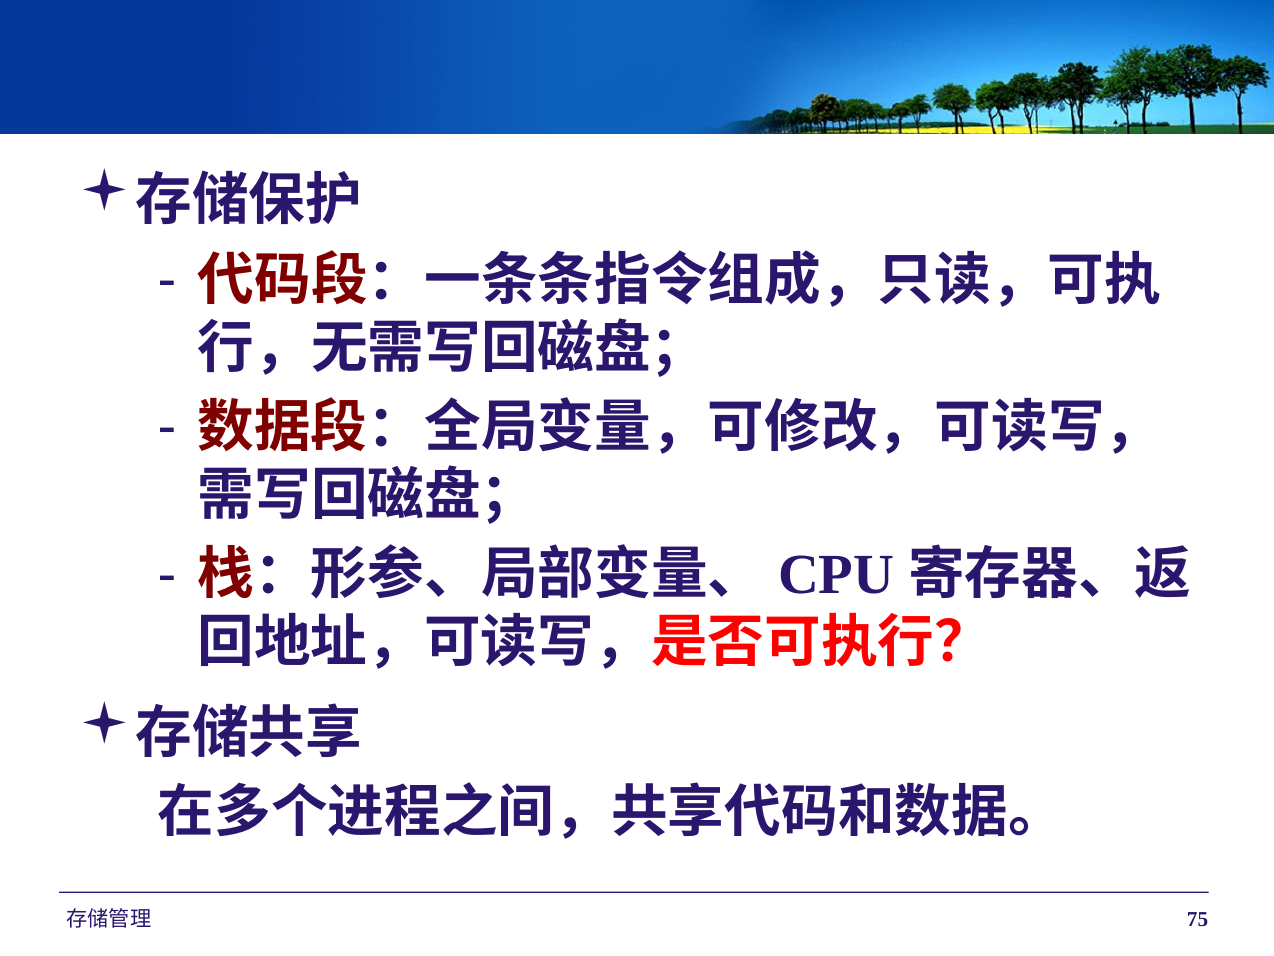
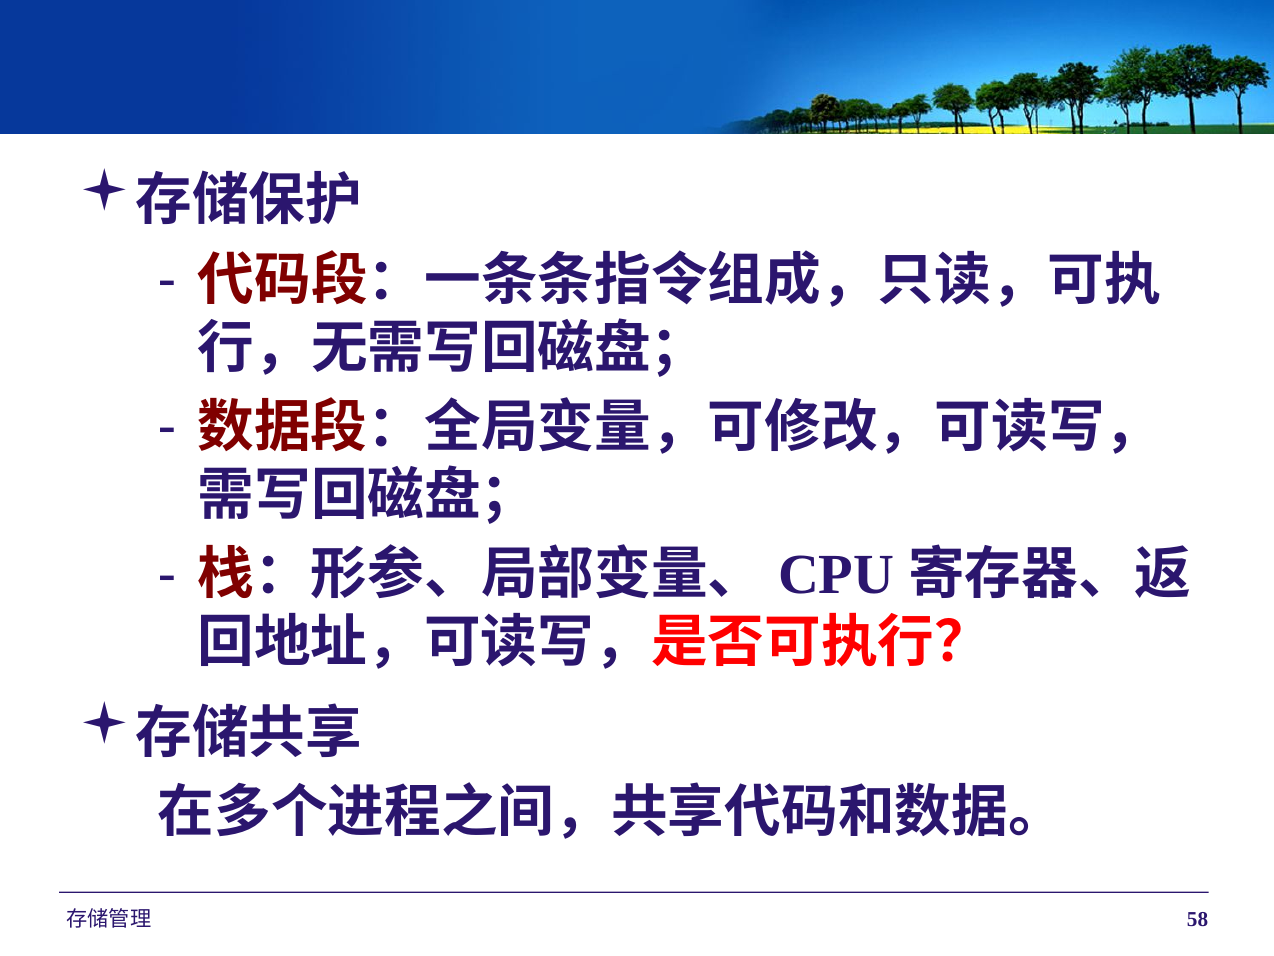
75: 75 -> 58
